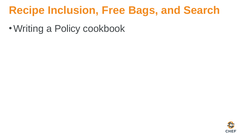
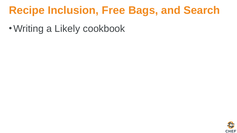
Policy: Policy -> Likely
